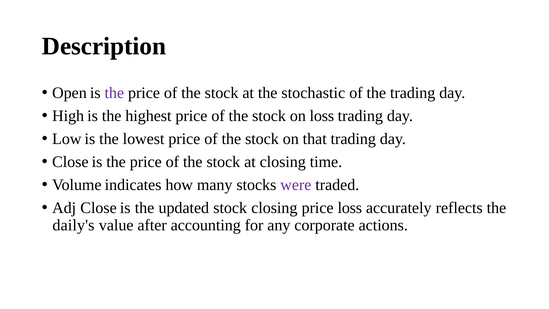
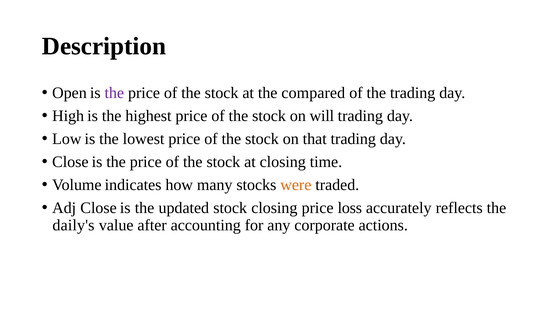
stochastic: stochastic -> compared
on loss: loss -> will
were colour: purple -> orange
